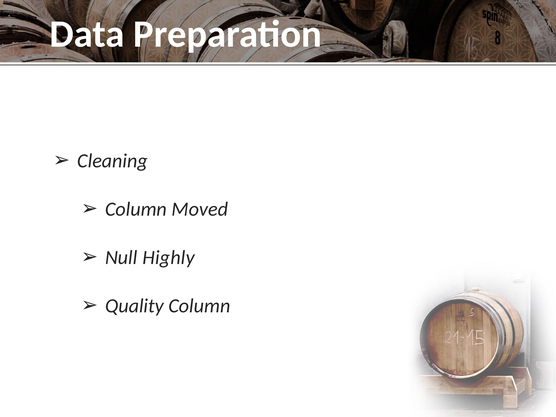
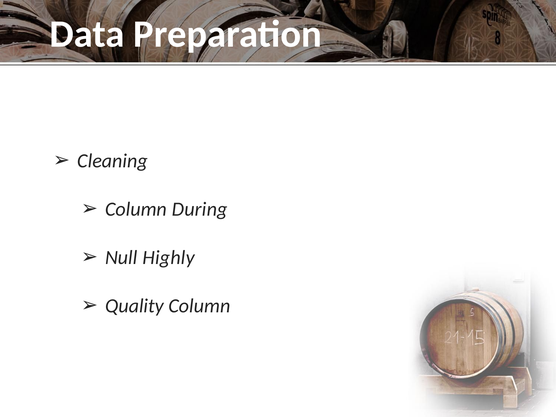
Moved: Moved -> During
